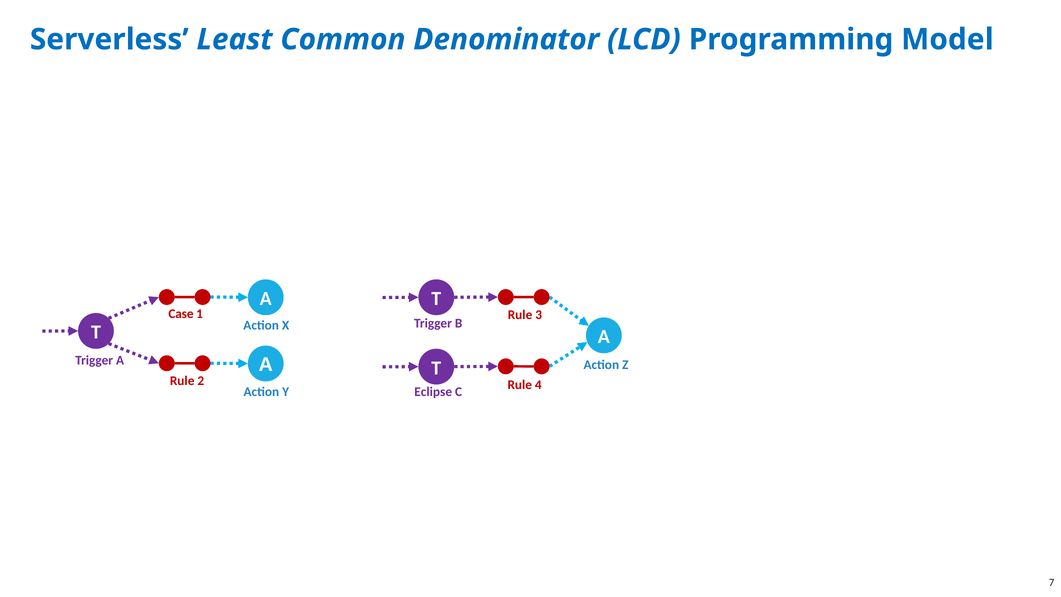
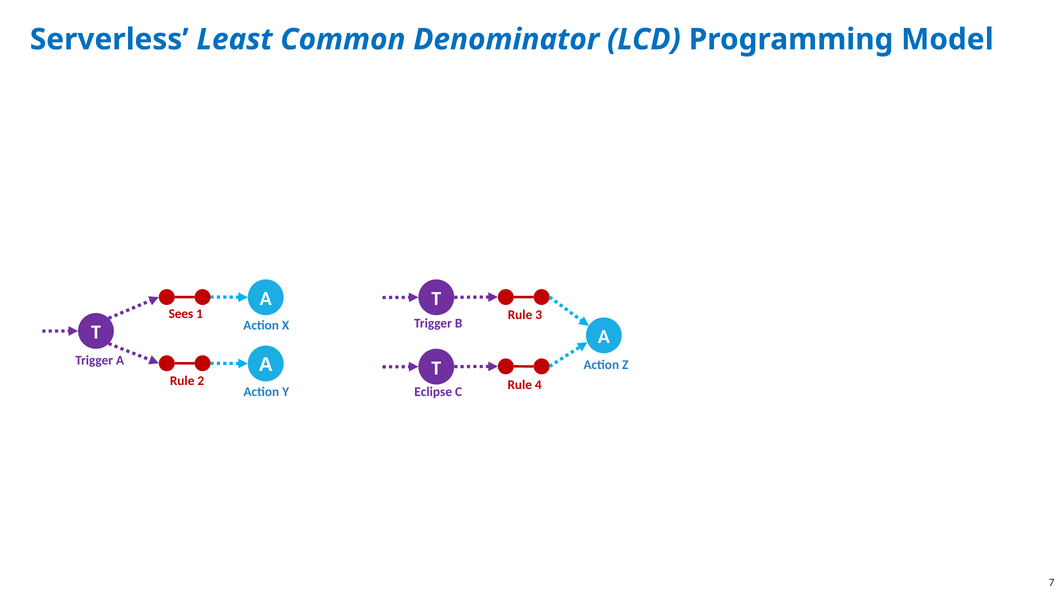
Case: Case -> Sees
